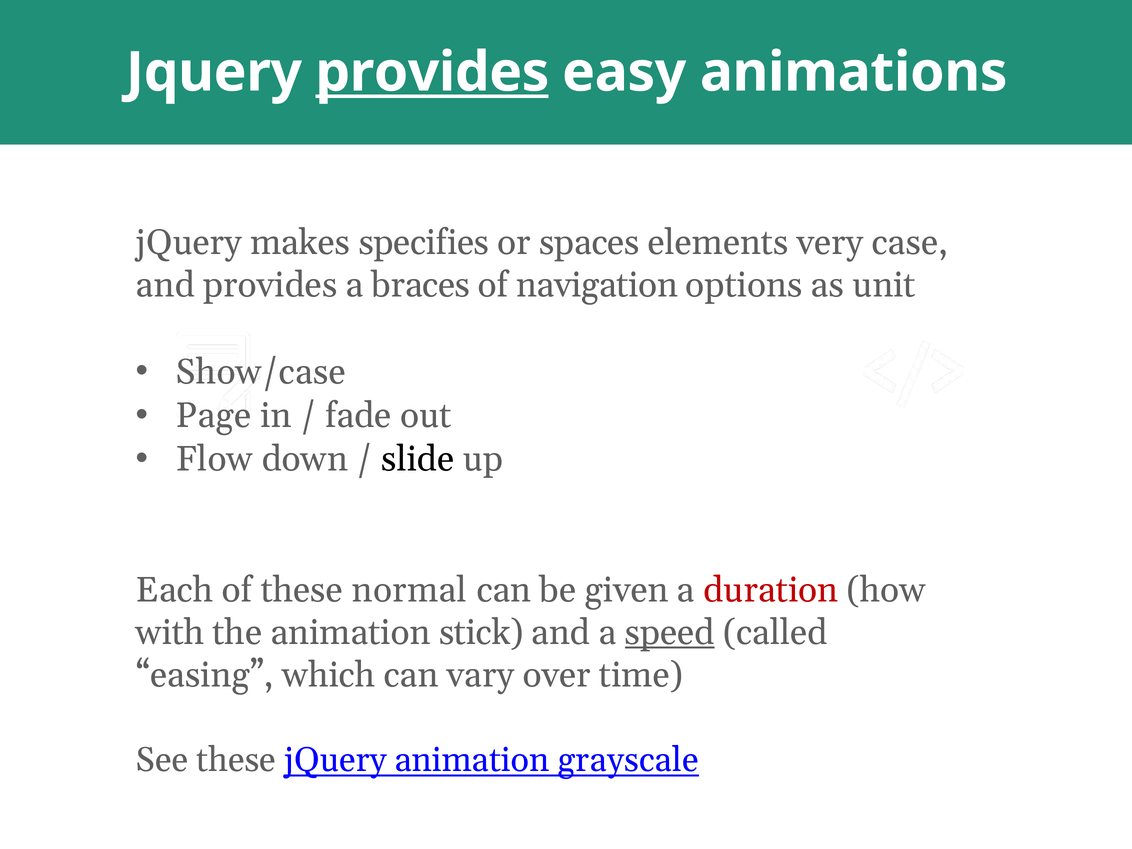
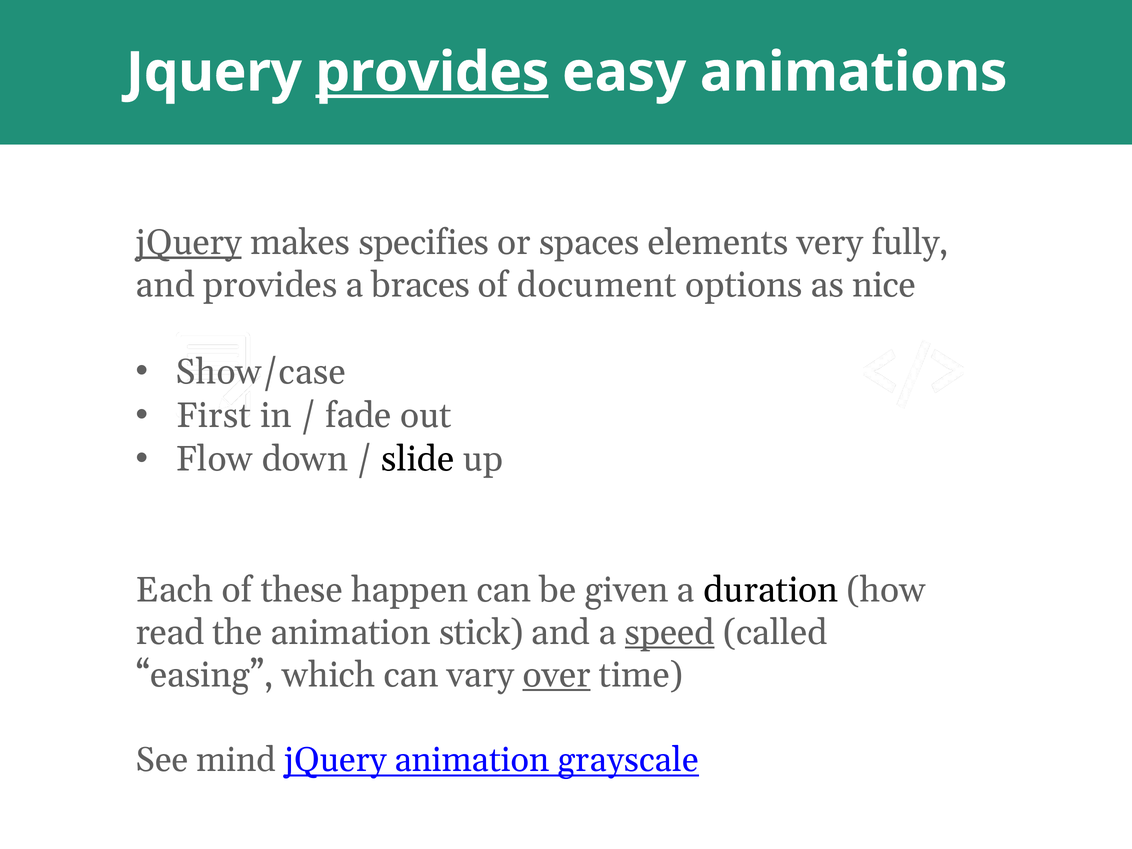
jQuery at (189, 243) underline: none -> present
case: case -> fully
navigation: navigation -> document
unit: unit -> nice
Page: Page -> First
normal: normal -> happen
duration colour: red -> black
with: with -> read
over underline: none -> present
See these: these -> mind
